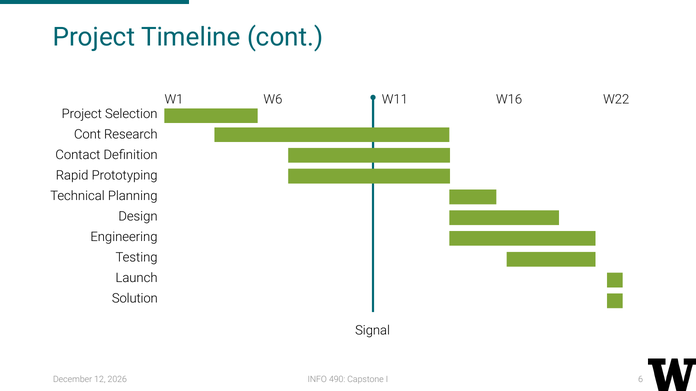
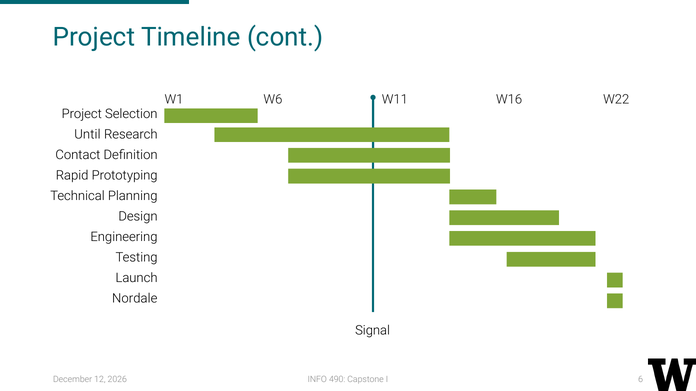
Cont at (88, 135): Cont -> Until
Solution: Solution -> Nordale
